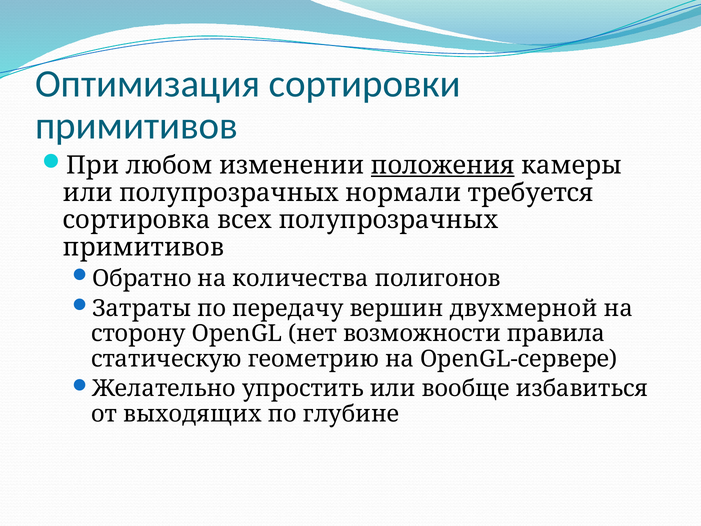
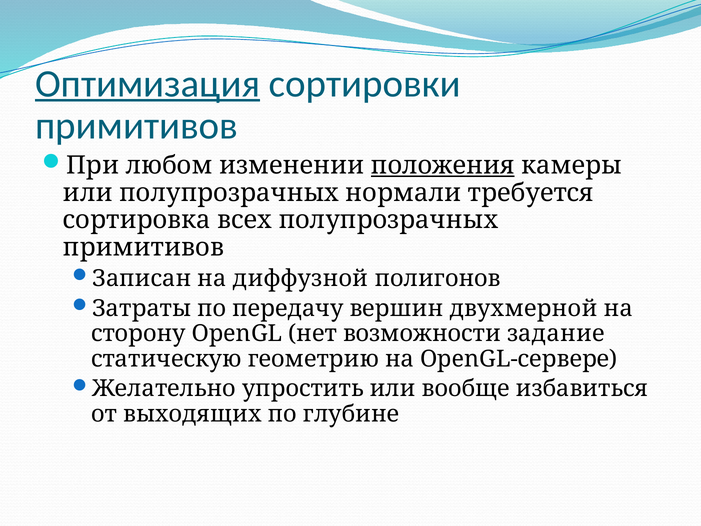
Оптимизация underline: none -> present
Обратно: Обратно -> Записан
количества: количества -> диффузной
правила: правила -> задание
